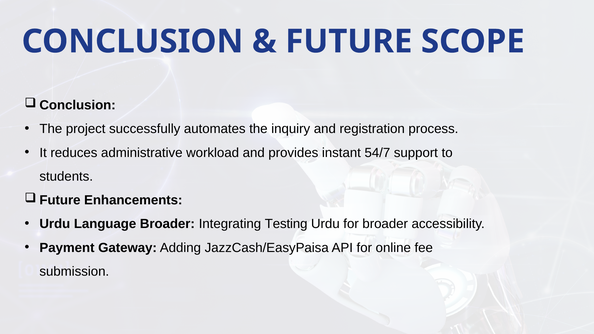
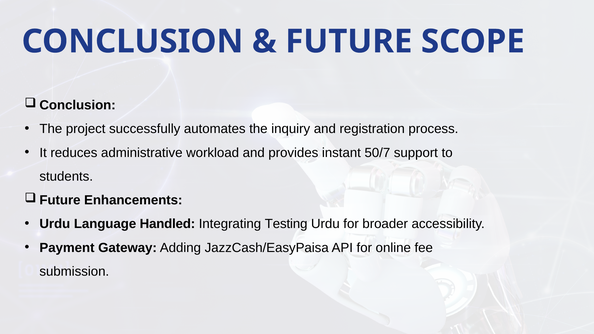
54/7: 54/7 -> 50/7
Language Broader: Broader -> Handled
